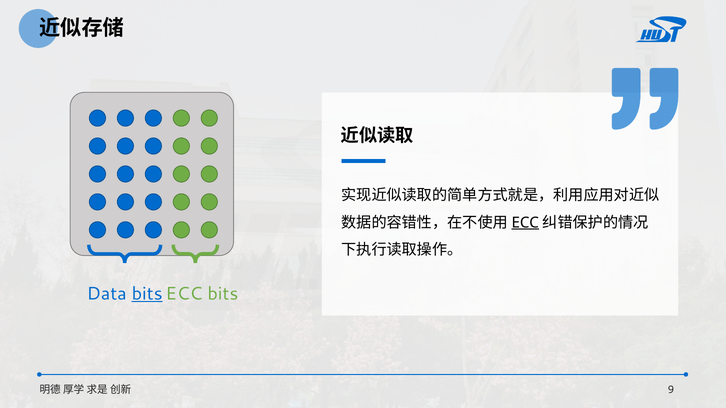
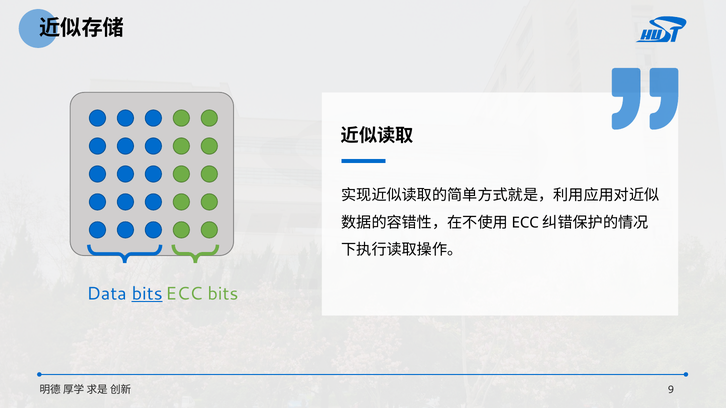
ECC at (525, 223) underline: present -> none
